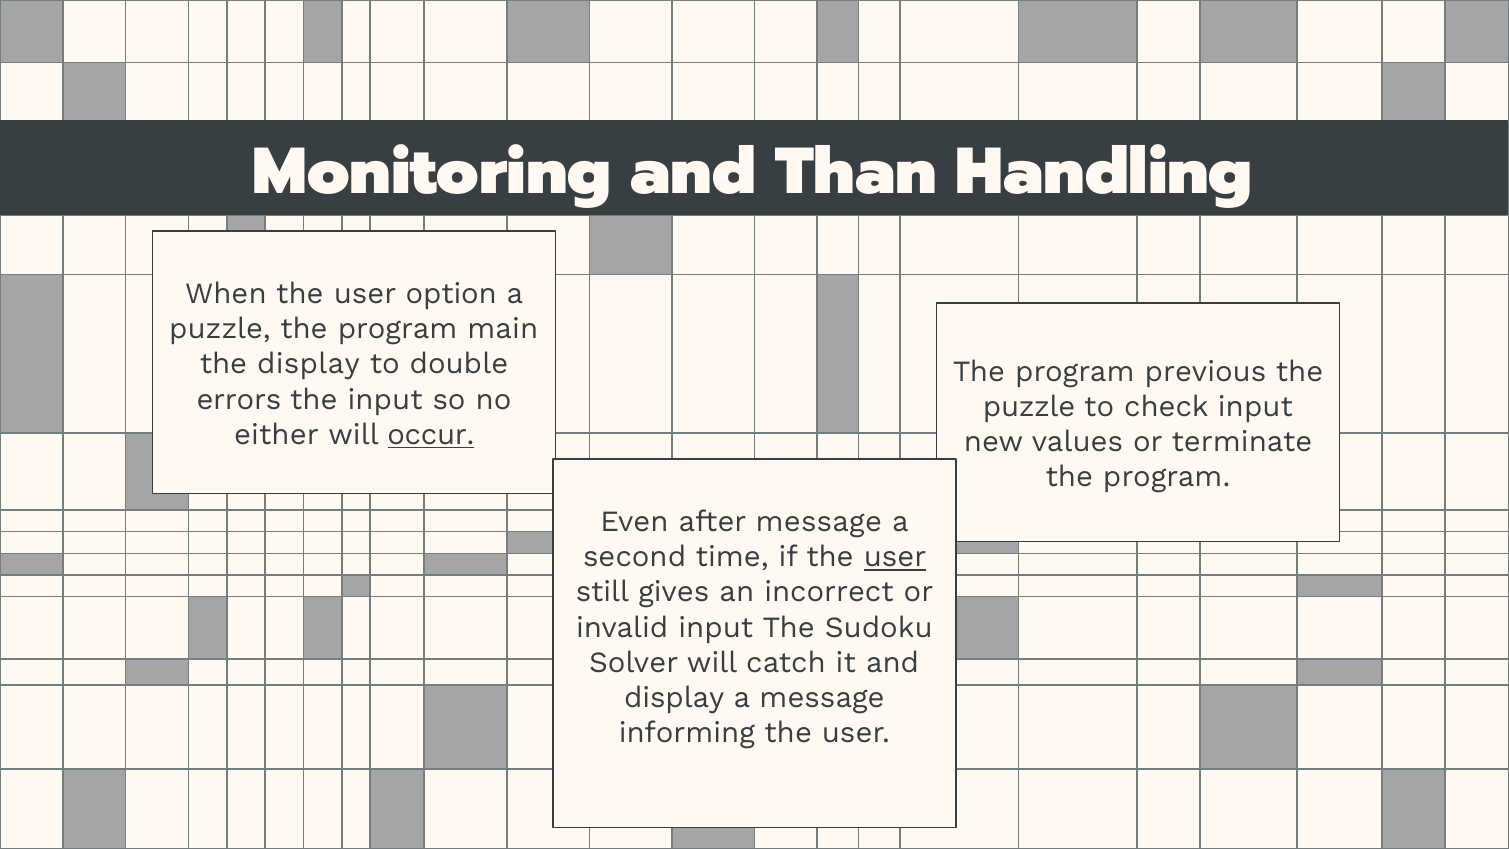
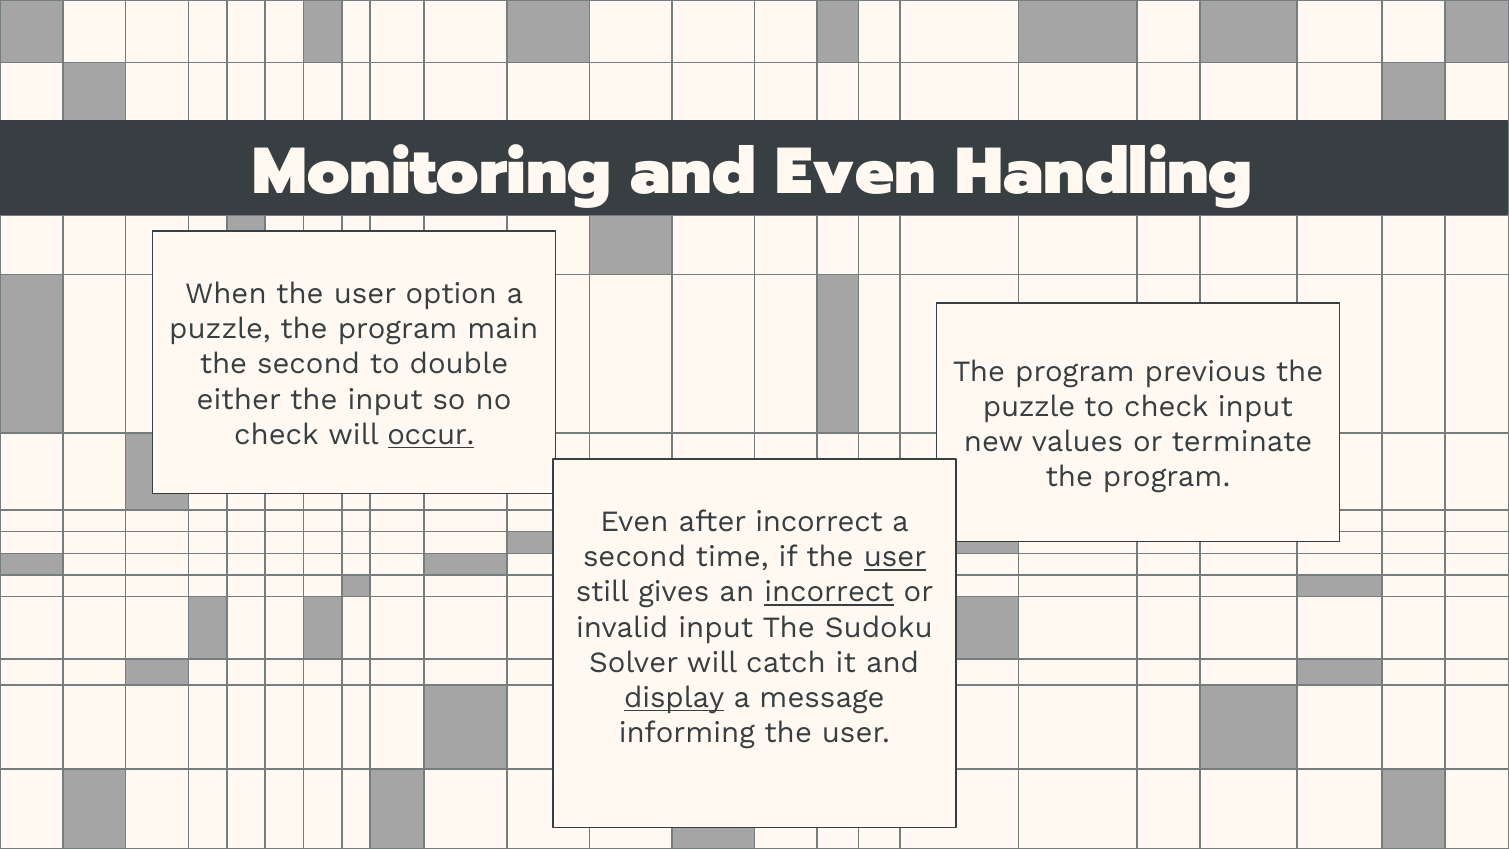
and Than: Than -> Even
the display: display -> second
errors: errors -> either
either at (276, 435): either -> check
after message: message -> incorrect
incorrect at (829, 592) underline: none -> present
display at (674, 698) underline: none -> present
